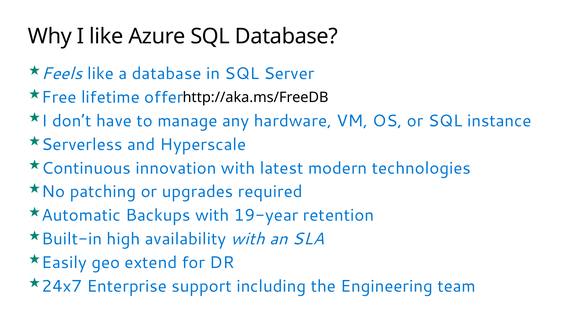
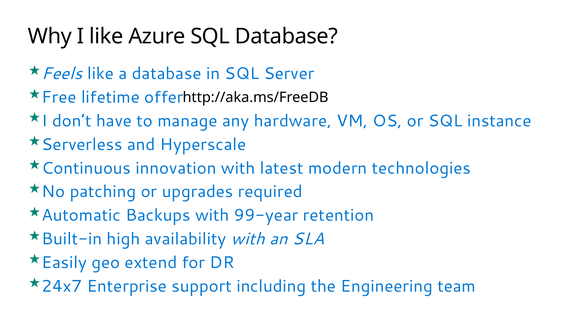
19-year: 19-year -> 99-year
